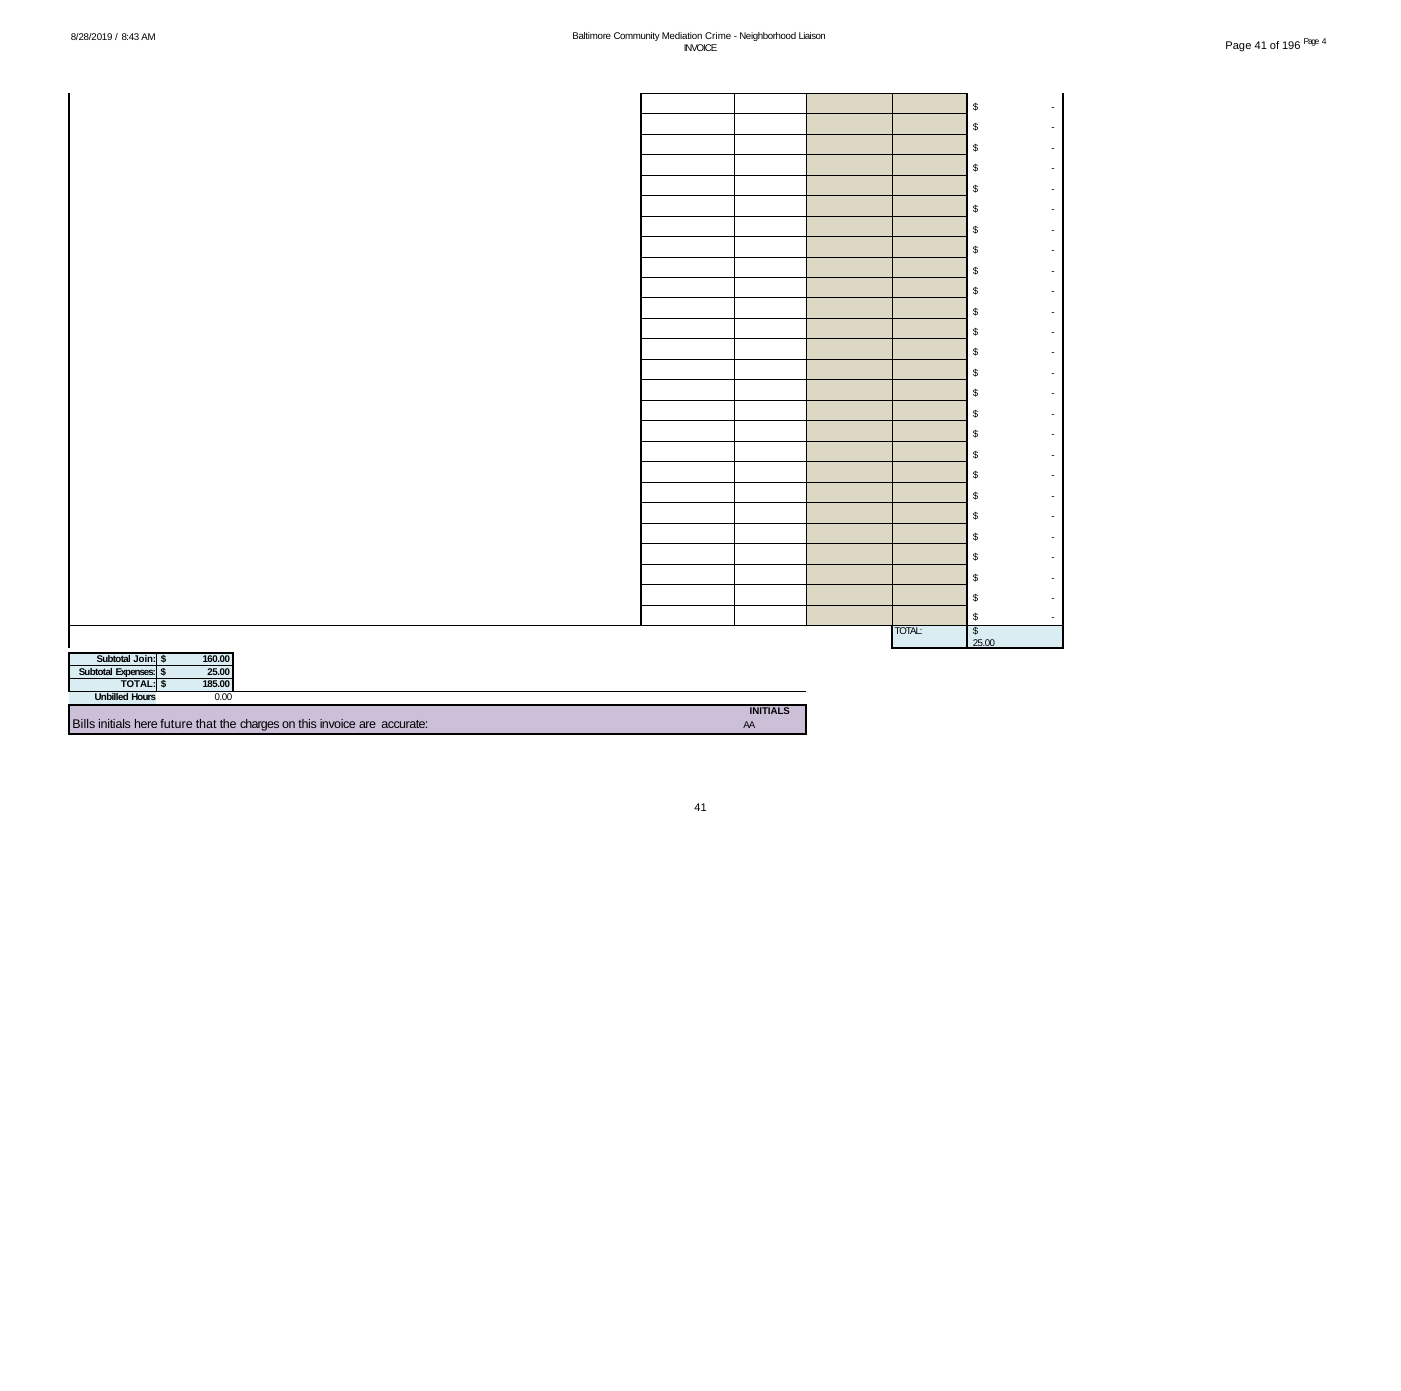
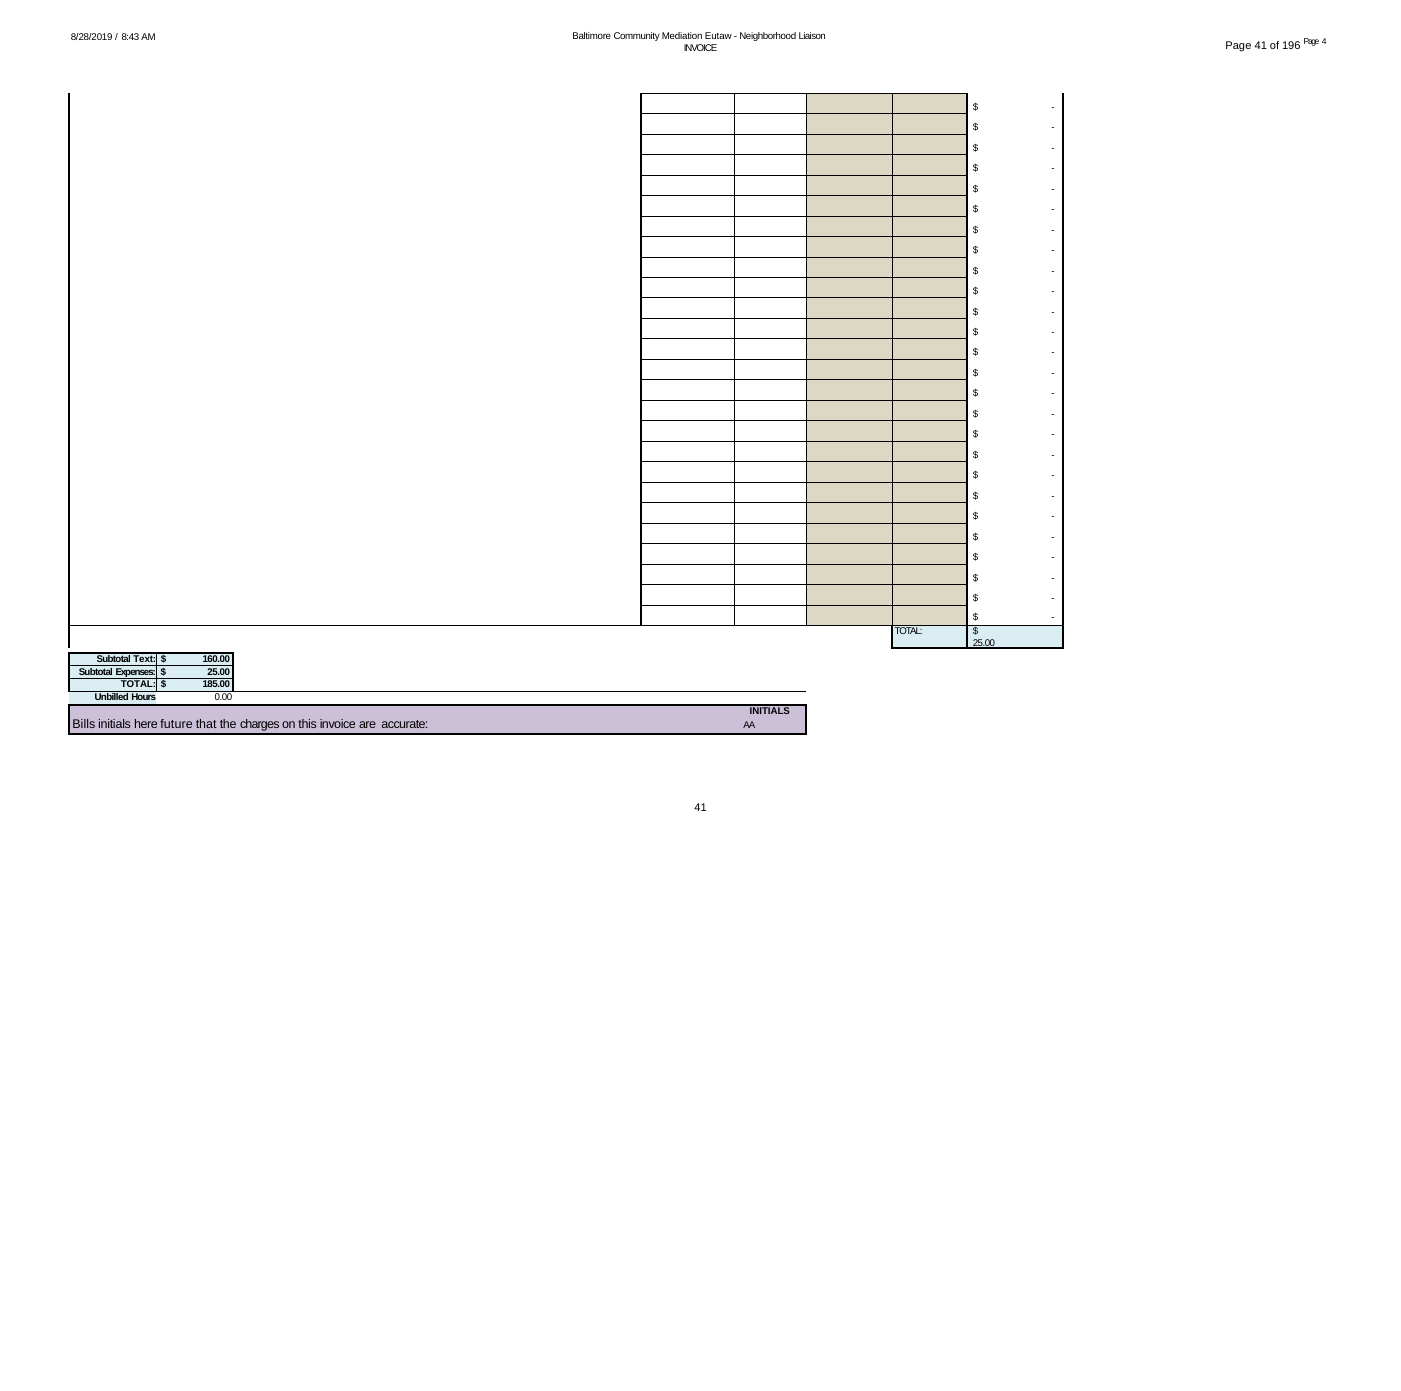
Crime: Crime -> Eutaw
Join: Join -> Text
